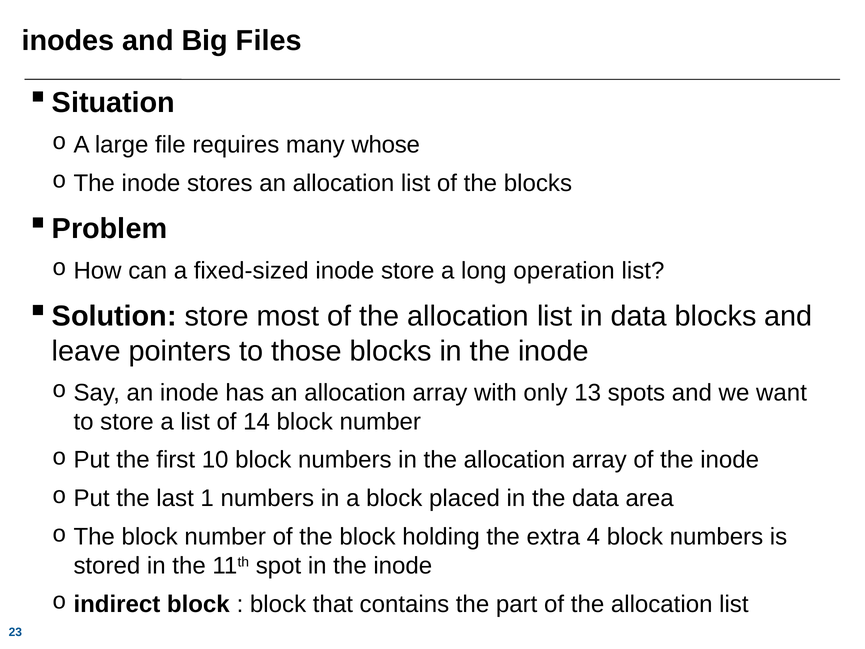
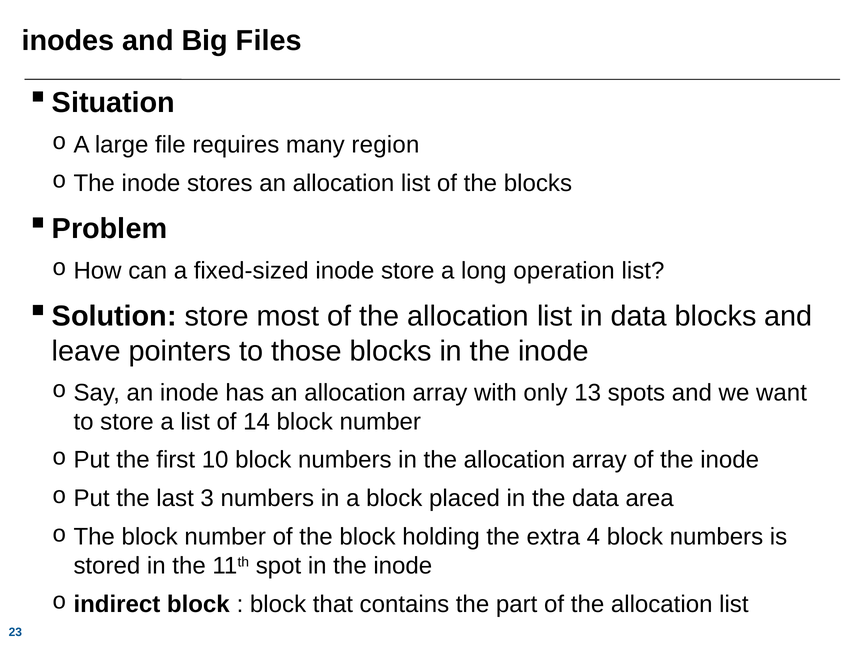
whose: whose -> region
1: 1 -> 3
